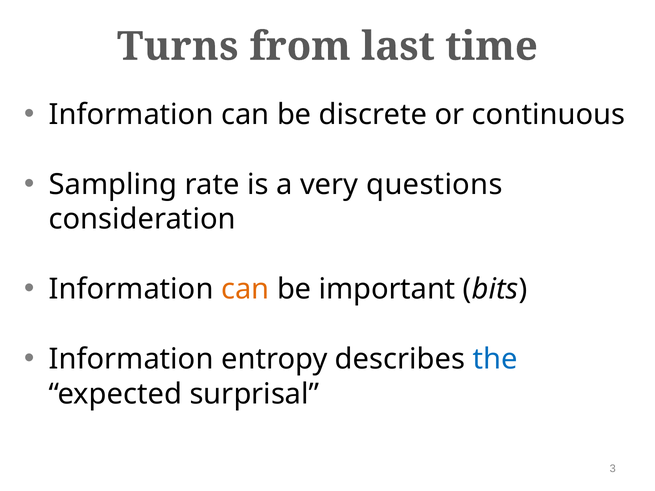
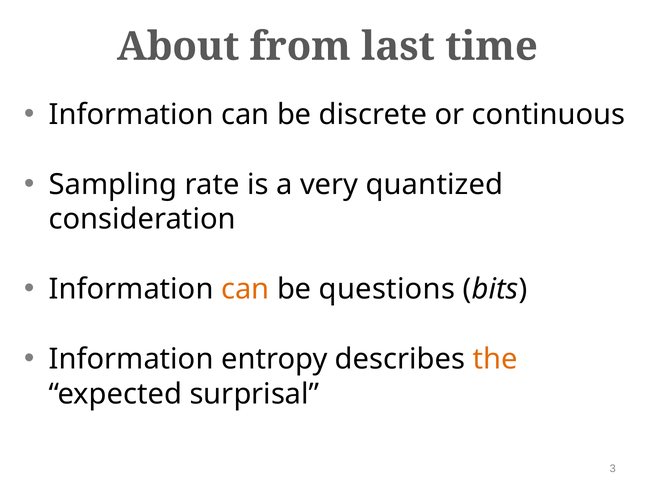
Turns: Turns -> About
questions: questions -> quantized
important: important -> questions
the colour: blue -> orange
